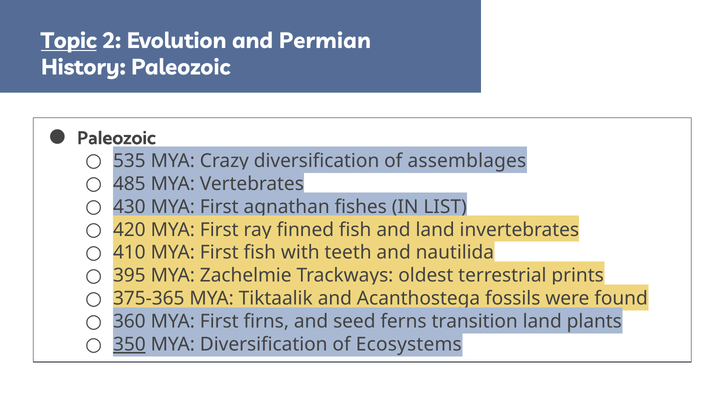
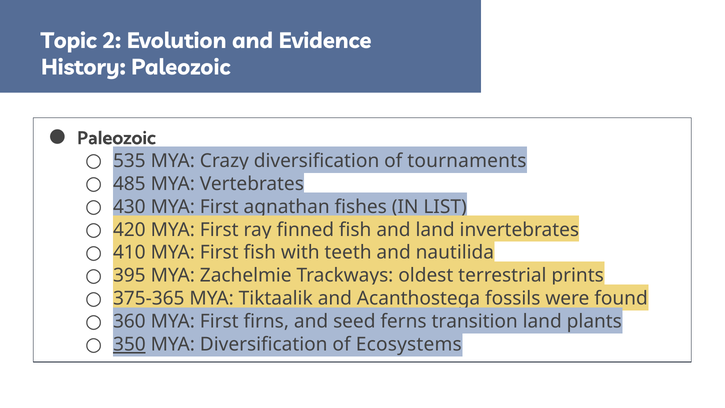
Topic underline: present -> none
Permian: Permian -> Evidence
assemblages: assemblages -> tournaments
